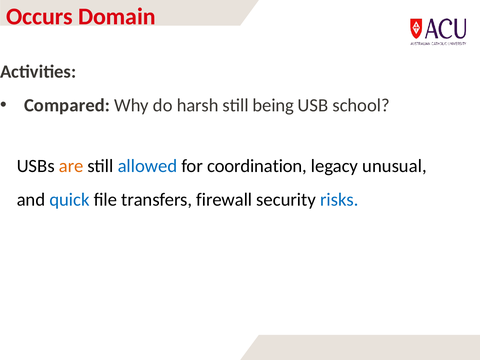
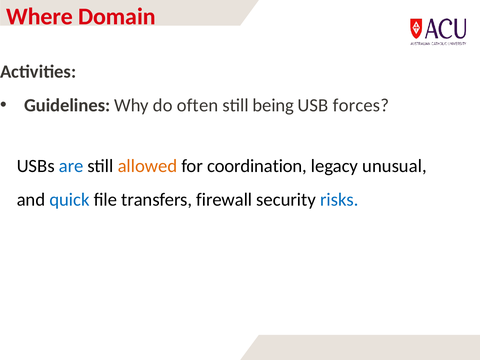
Occurs: Occurs -> Where
Compared: Compared -> Guidelines
harsh: harsh -> often
school: school -> forces
are colour: orange -> blue
allowed colour: blue -> orange
